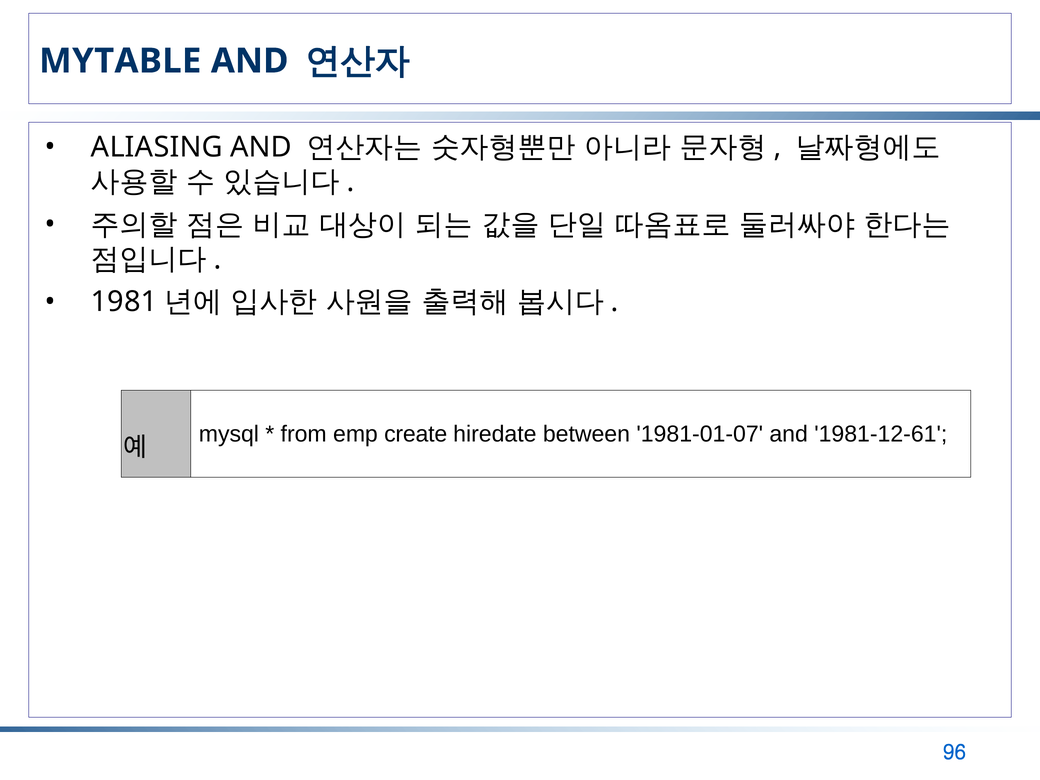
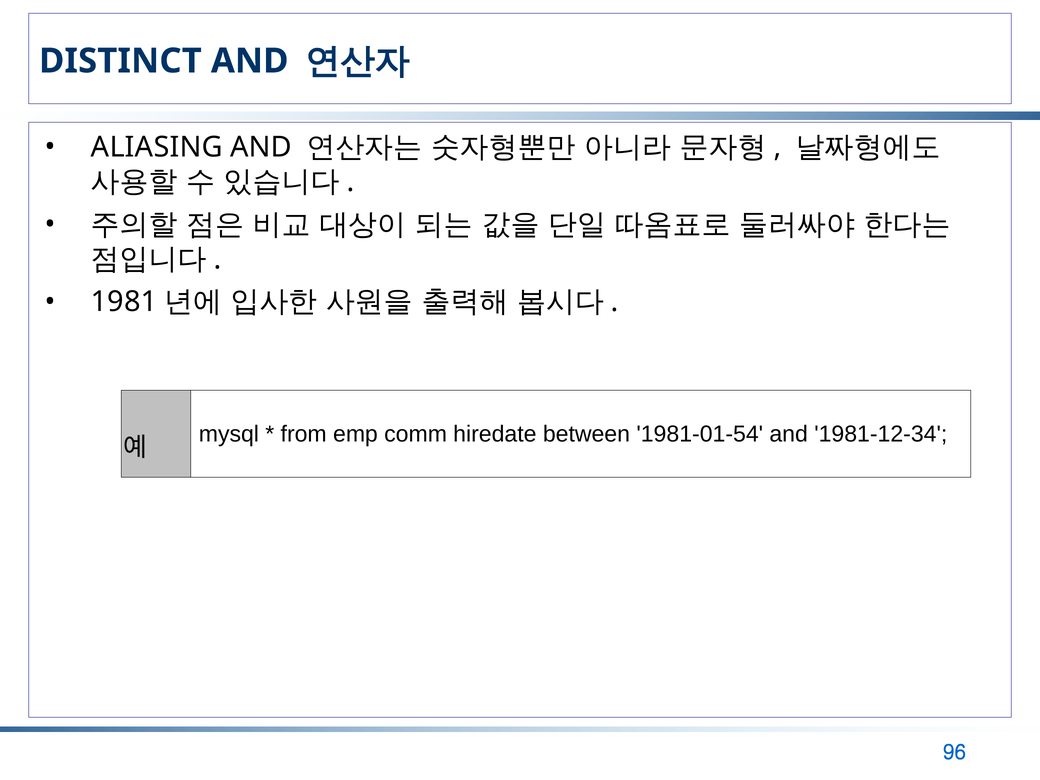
MYTABLE: MYTABLE -> DISTINCT
create: create -> comm
1981-01-07: 1981-01-07 -> 1981-01-54
1981-12-61: 1981-12-61 -> 1981-12-34
